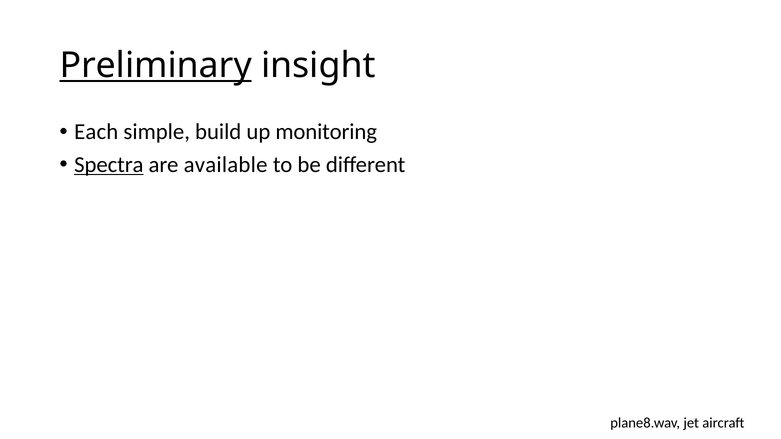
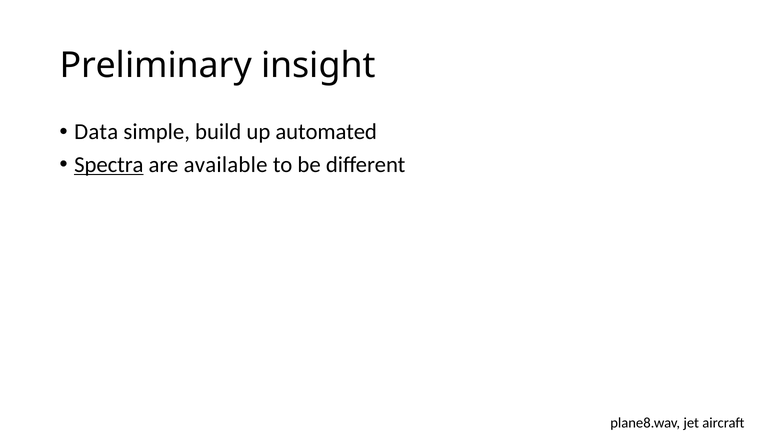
Preliminary underline: present -> none
Each: Each -> Data
monitoring: monitoring -> automated
